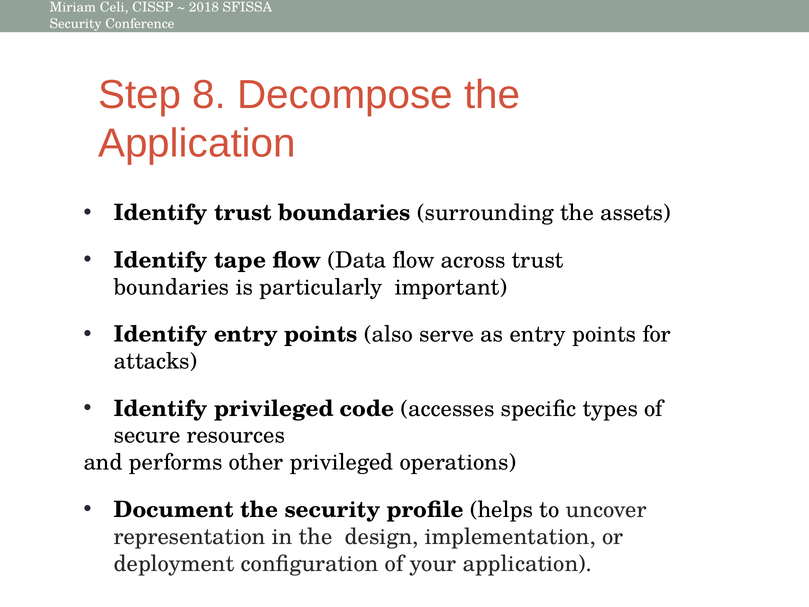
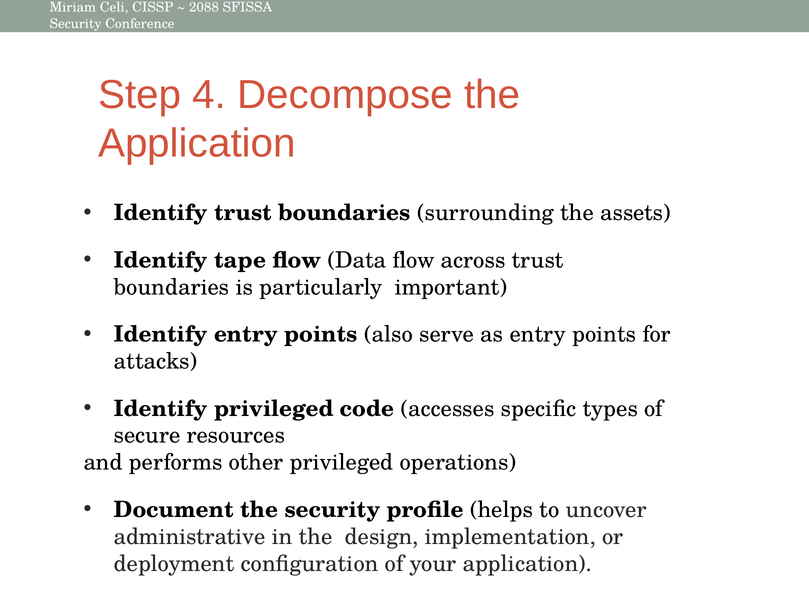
2018: 2018 -> 2088
8: 8 -> 4
representation: representation -> administrative
